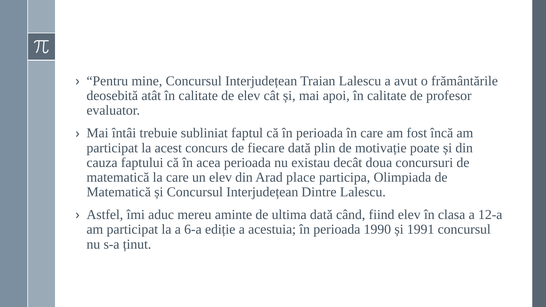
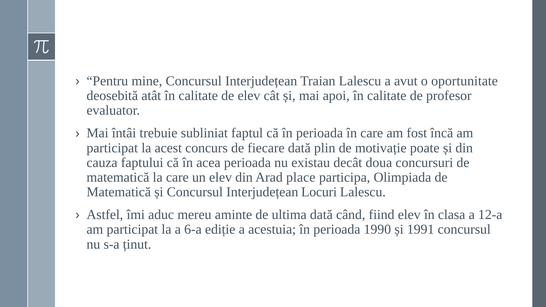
frământările: frământările -> oportunitate
Dintre: Dintre -> Locuri
